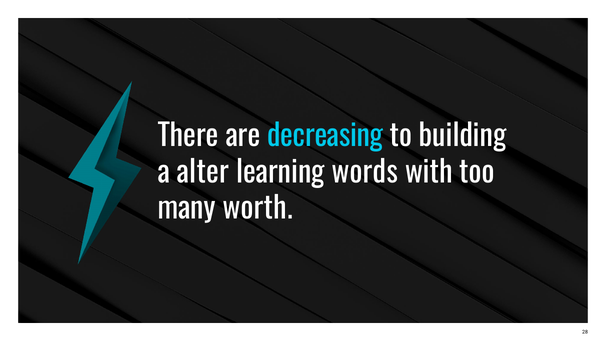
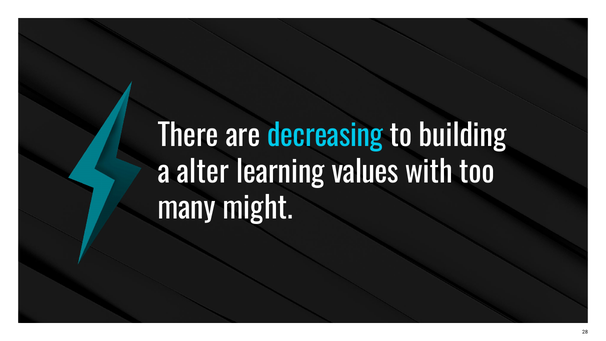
words: words -> values
worth: worth -> might
